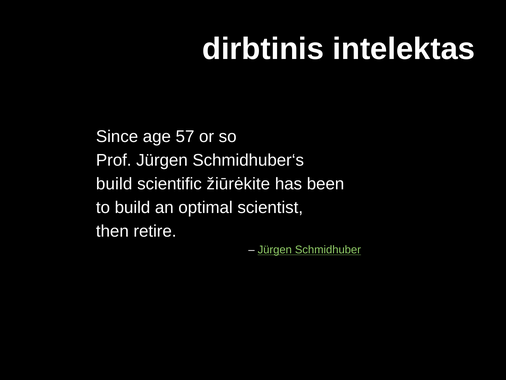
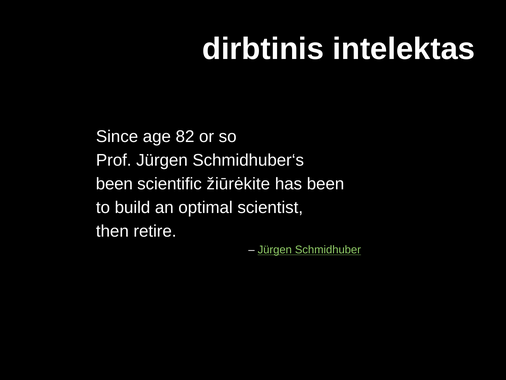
57: 57 -> 82
build at (114, 184): build -> been
